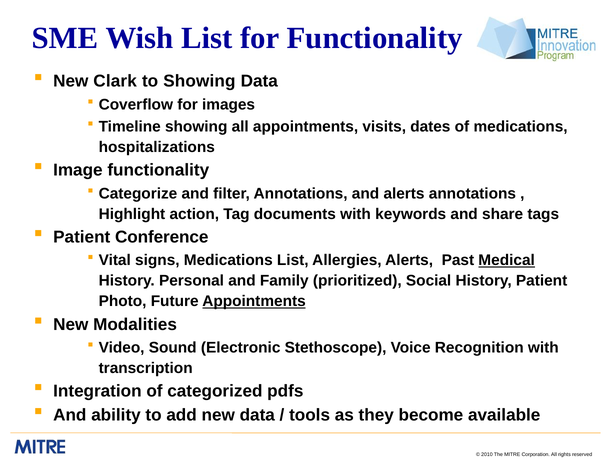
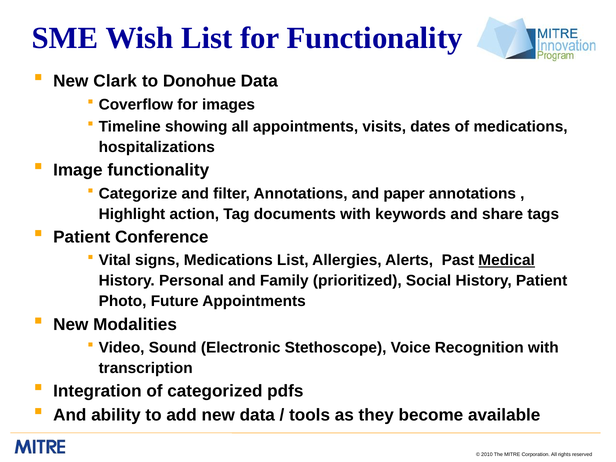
to Showing: Showing -> Donohue
and alerts: alerts -> paper
Appointments at (254, 301) underline: present -> none
